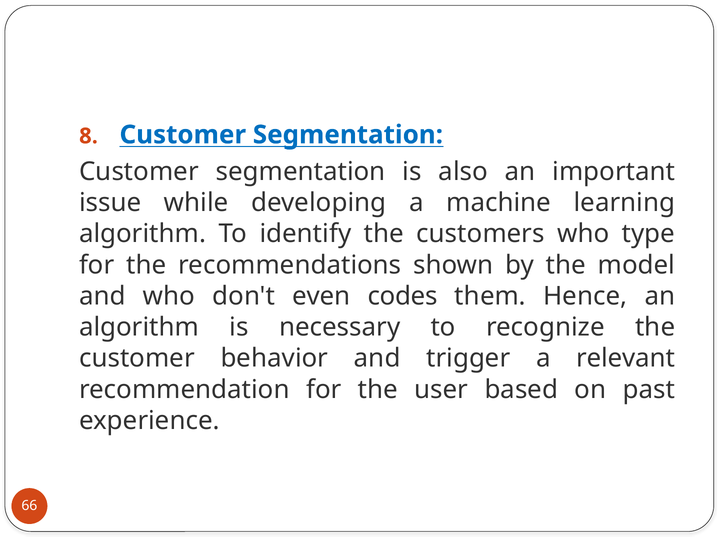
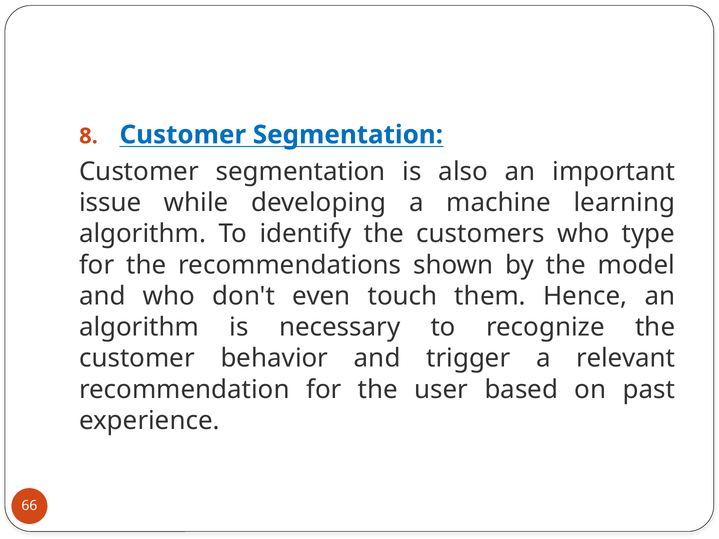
codes: codes -> touch
